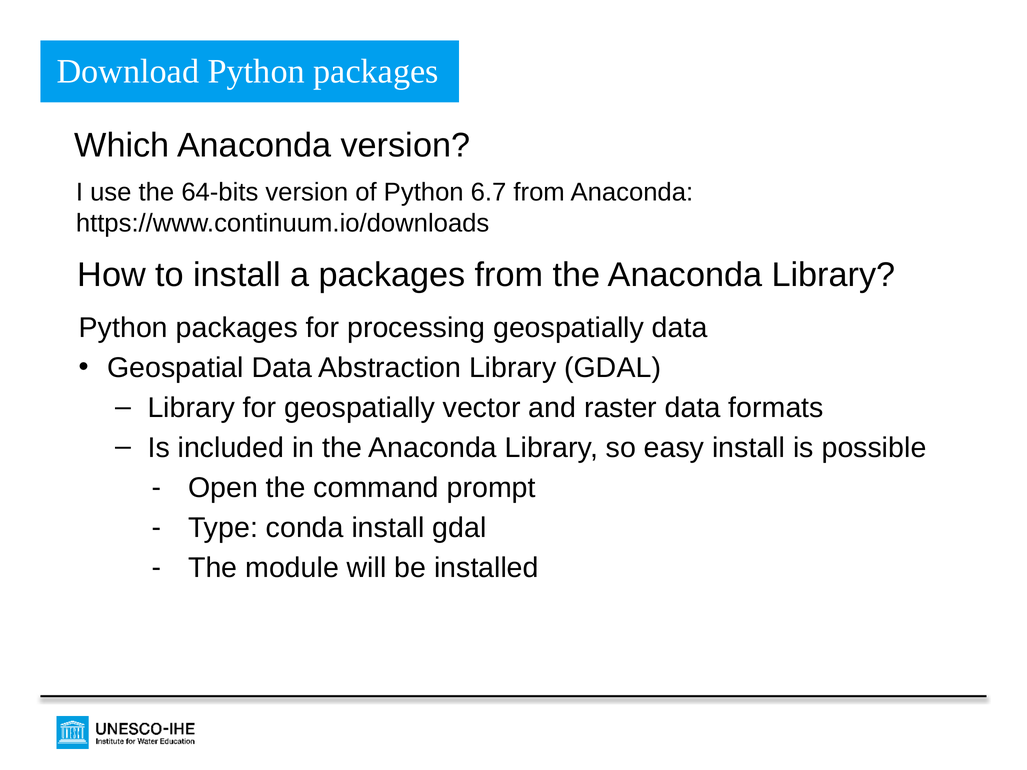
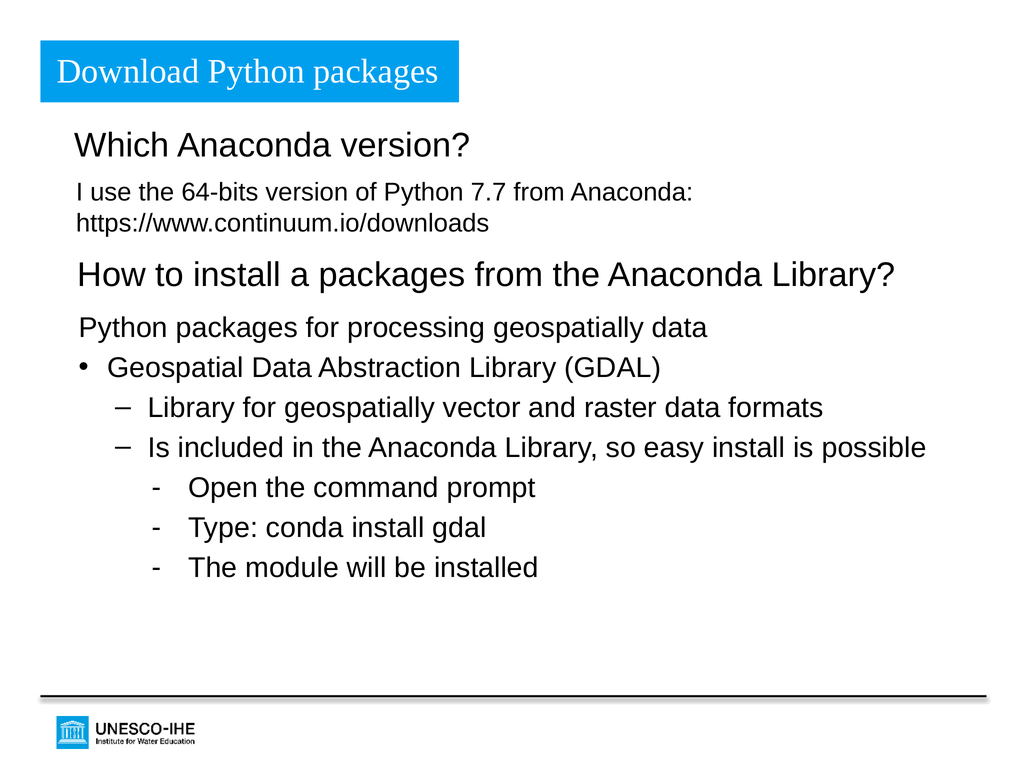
6.7: 6.7 -> 7.7
